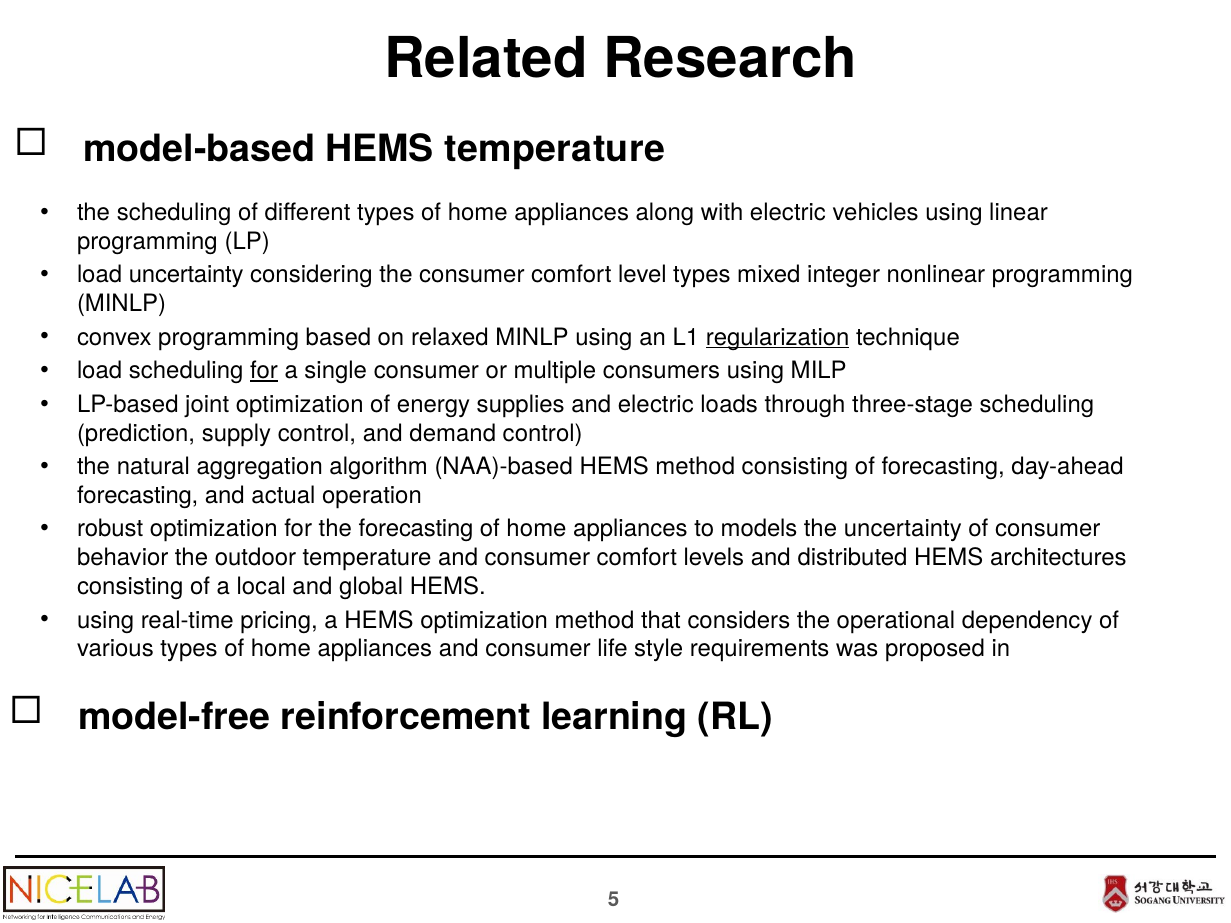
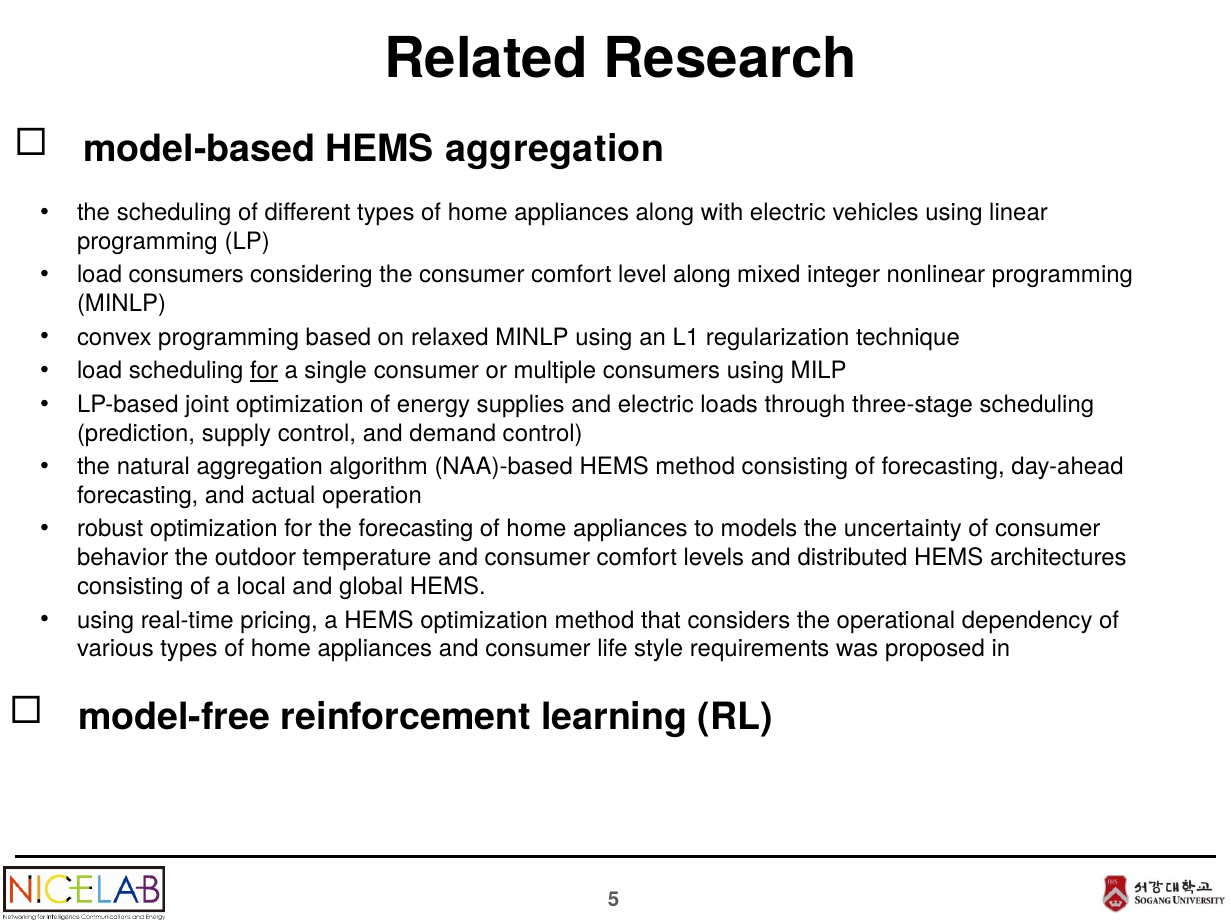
HEMS temperature: temperature -> aggregation
load uncertainty: uncertainty -> consumers
level types: types -> along
regularization underline: present -> none
